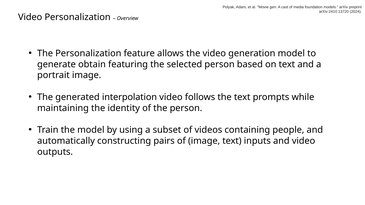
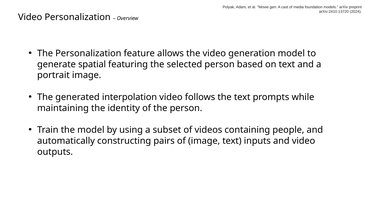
obtain: obtain -> spatial
